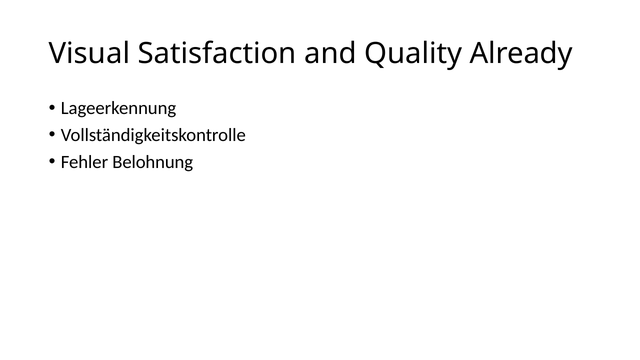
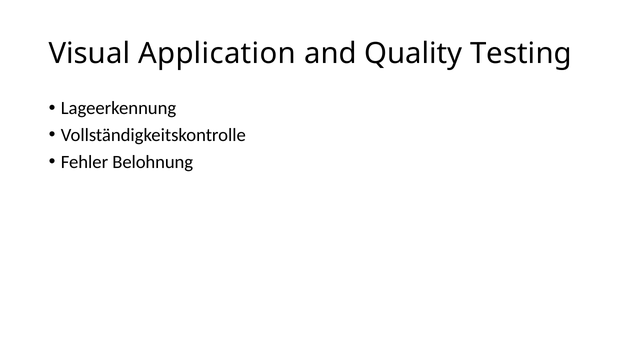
Satisfaction: Satisfaction -> Application
Already: Already -> Testing
